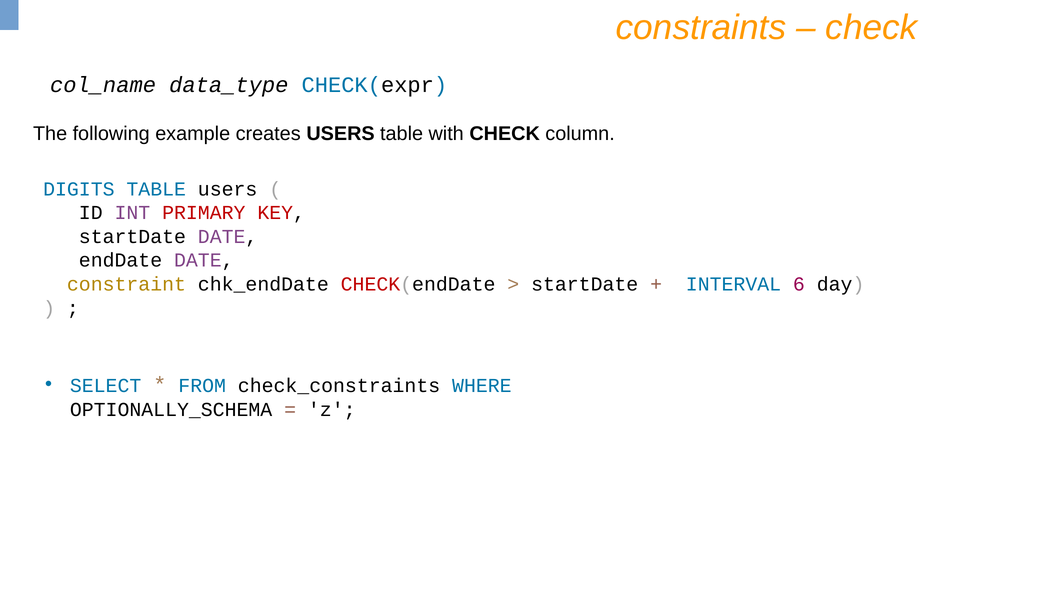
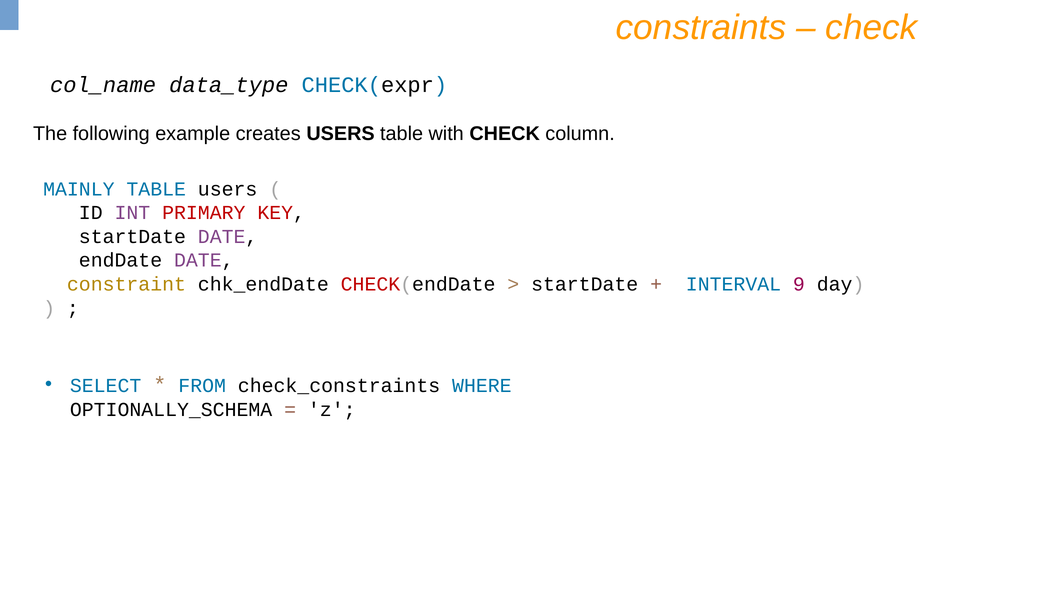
DIGITS: DIGITS -> MAINLY
6: 6 -> 9
